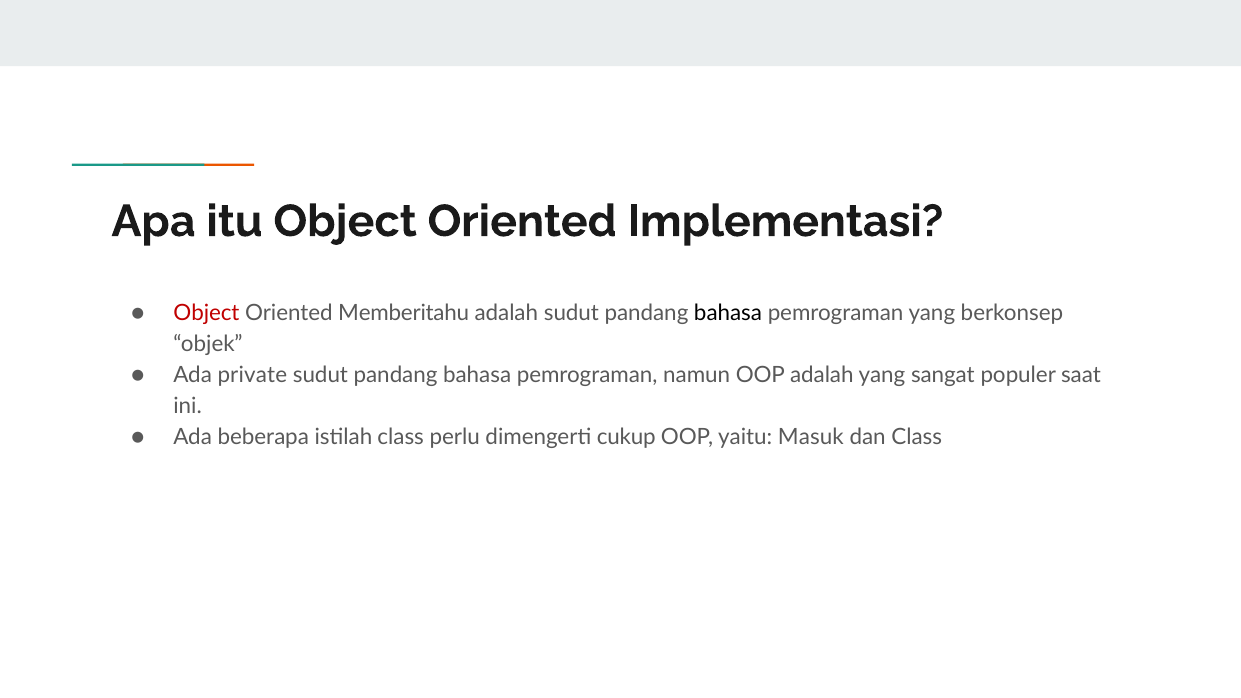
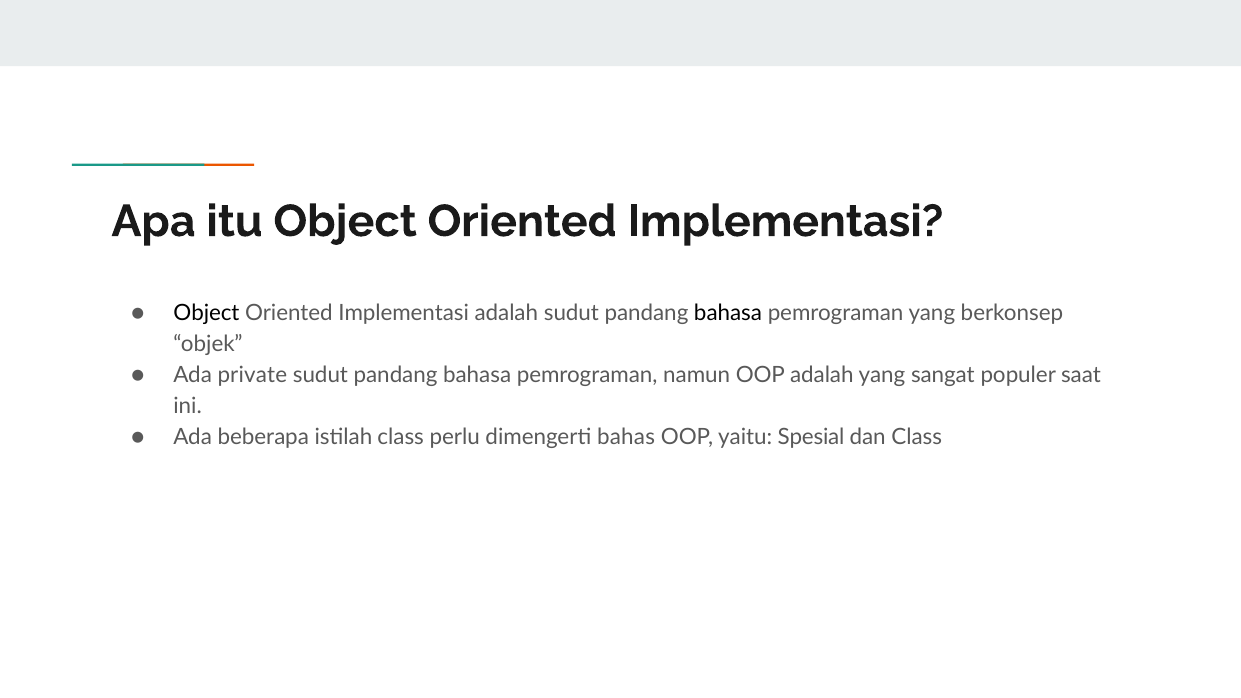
Object at (206, 314) colour: red -> black
Memberitahu at (404, 314): Memberitahu -> Implementasi
cukup: cukup -> bahas
Masuk: Masuk -> Spesial
